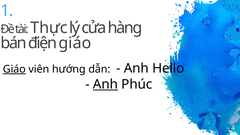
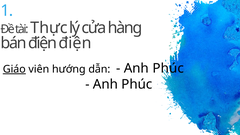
điện giáo: giáo -> điện
Hello at (168, 68): Hello -> Phúc
Anh at (105, 84) underline: present -> none
